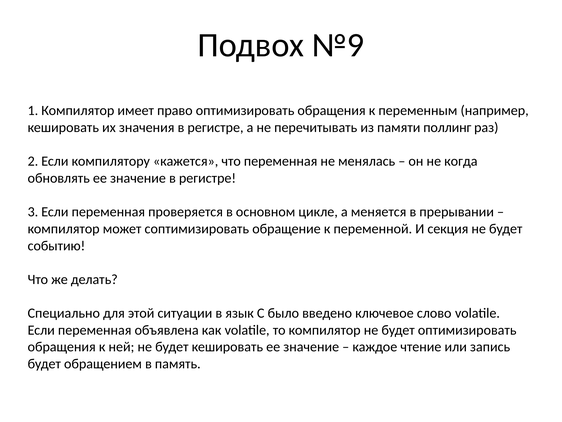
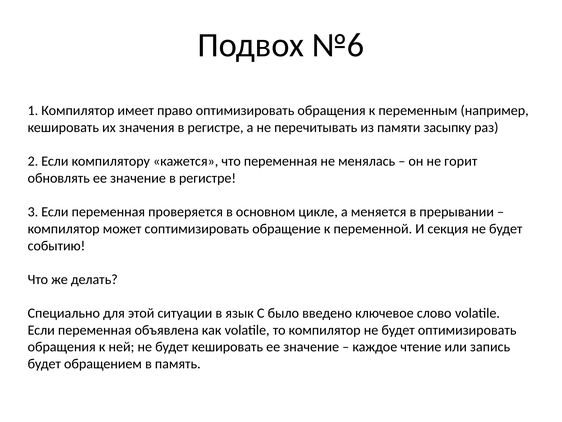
№9: №9 -> №6
поллинг: поллинг -> засыпку
когда: когда -> горит
